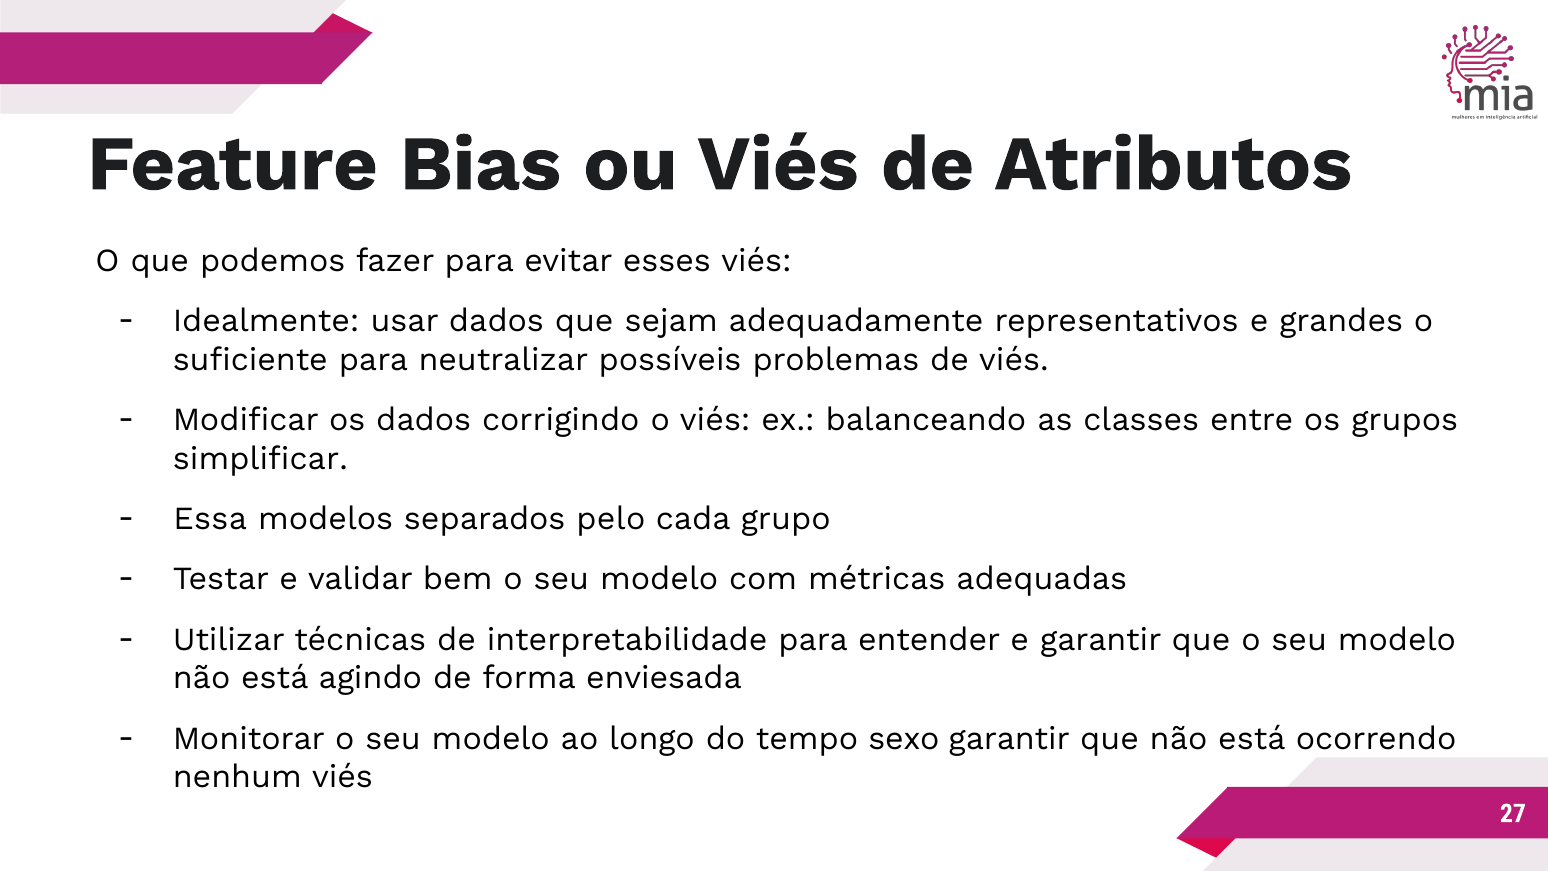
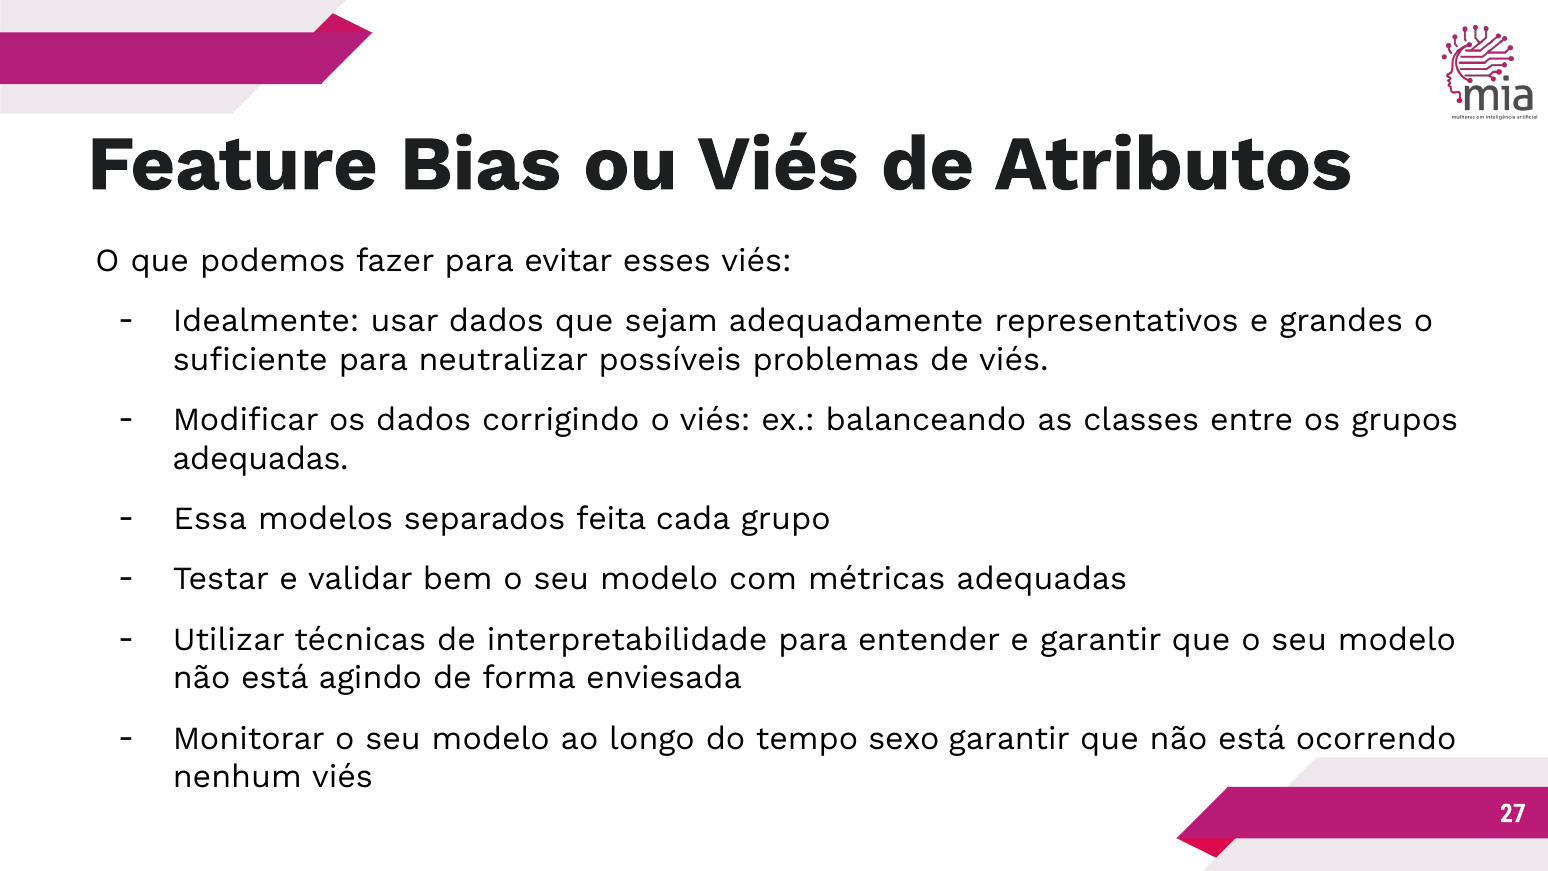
simplificar at (260, 459): simplificar -> adequadas
pelo: pelo -> feita
